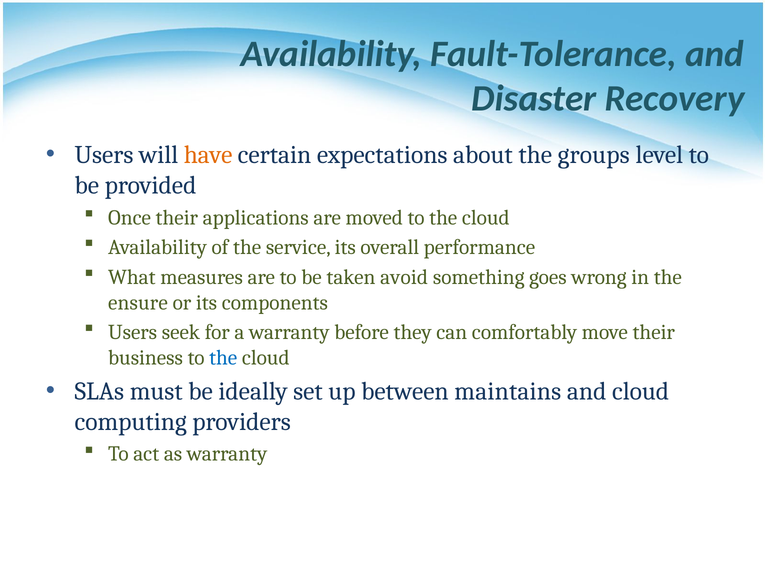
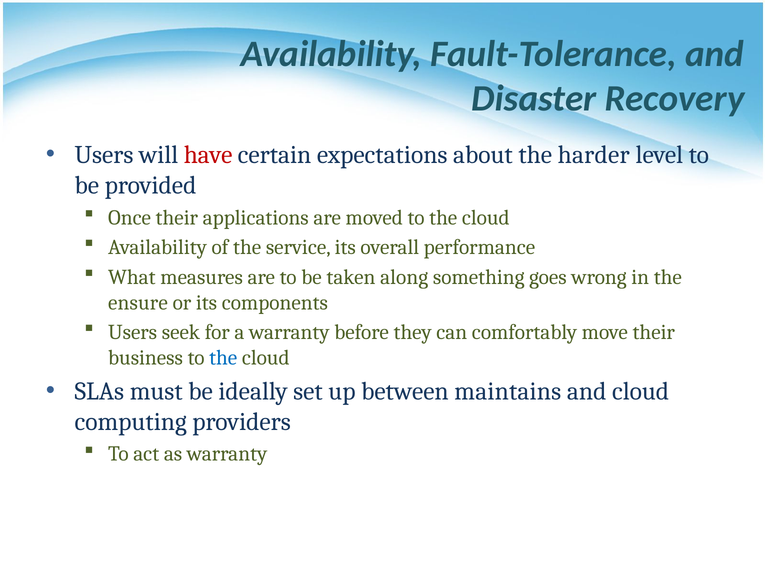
have colour: orange -> red
groups: groups -> harder
avoid: avoid -> along
